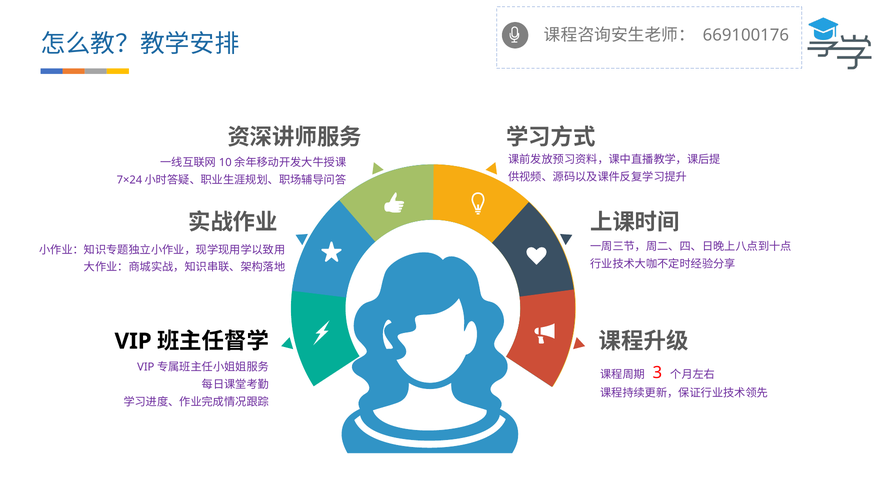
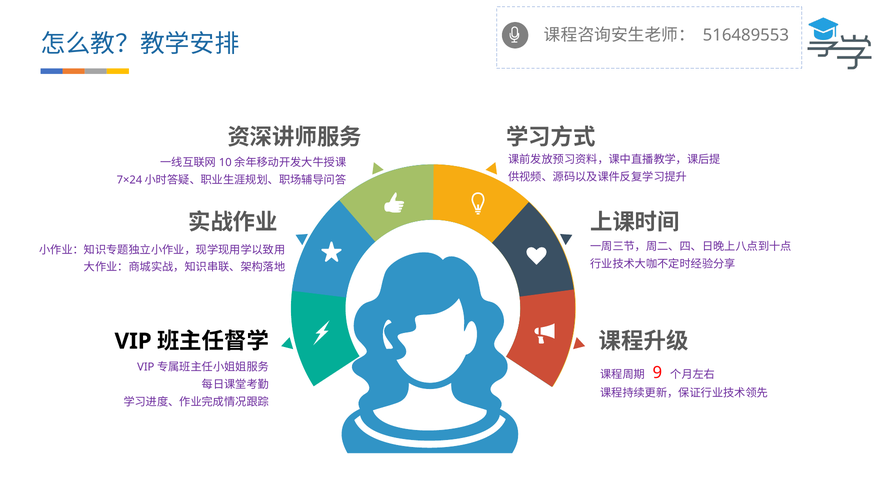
669100176: 669100176 -> 516489553
3: 3 -> 9
